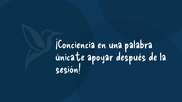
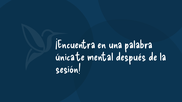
¡Conciencia: ¡Conciencia -> ¡Encuentra
apoyar: apoyar -> mental
